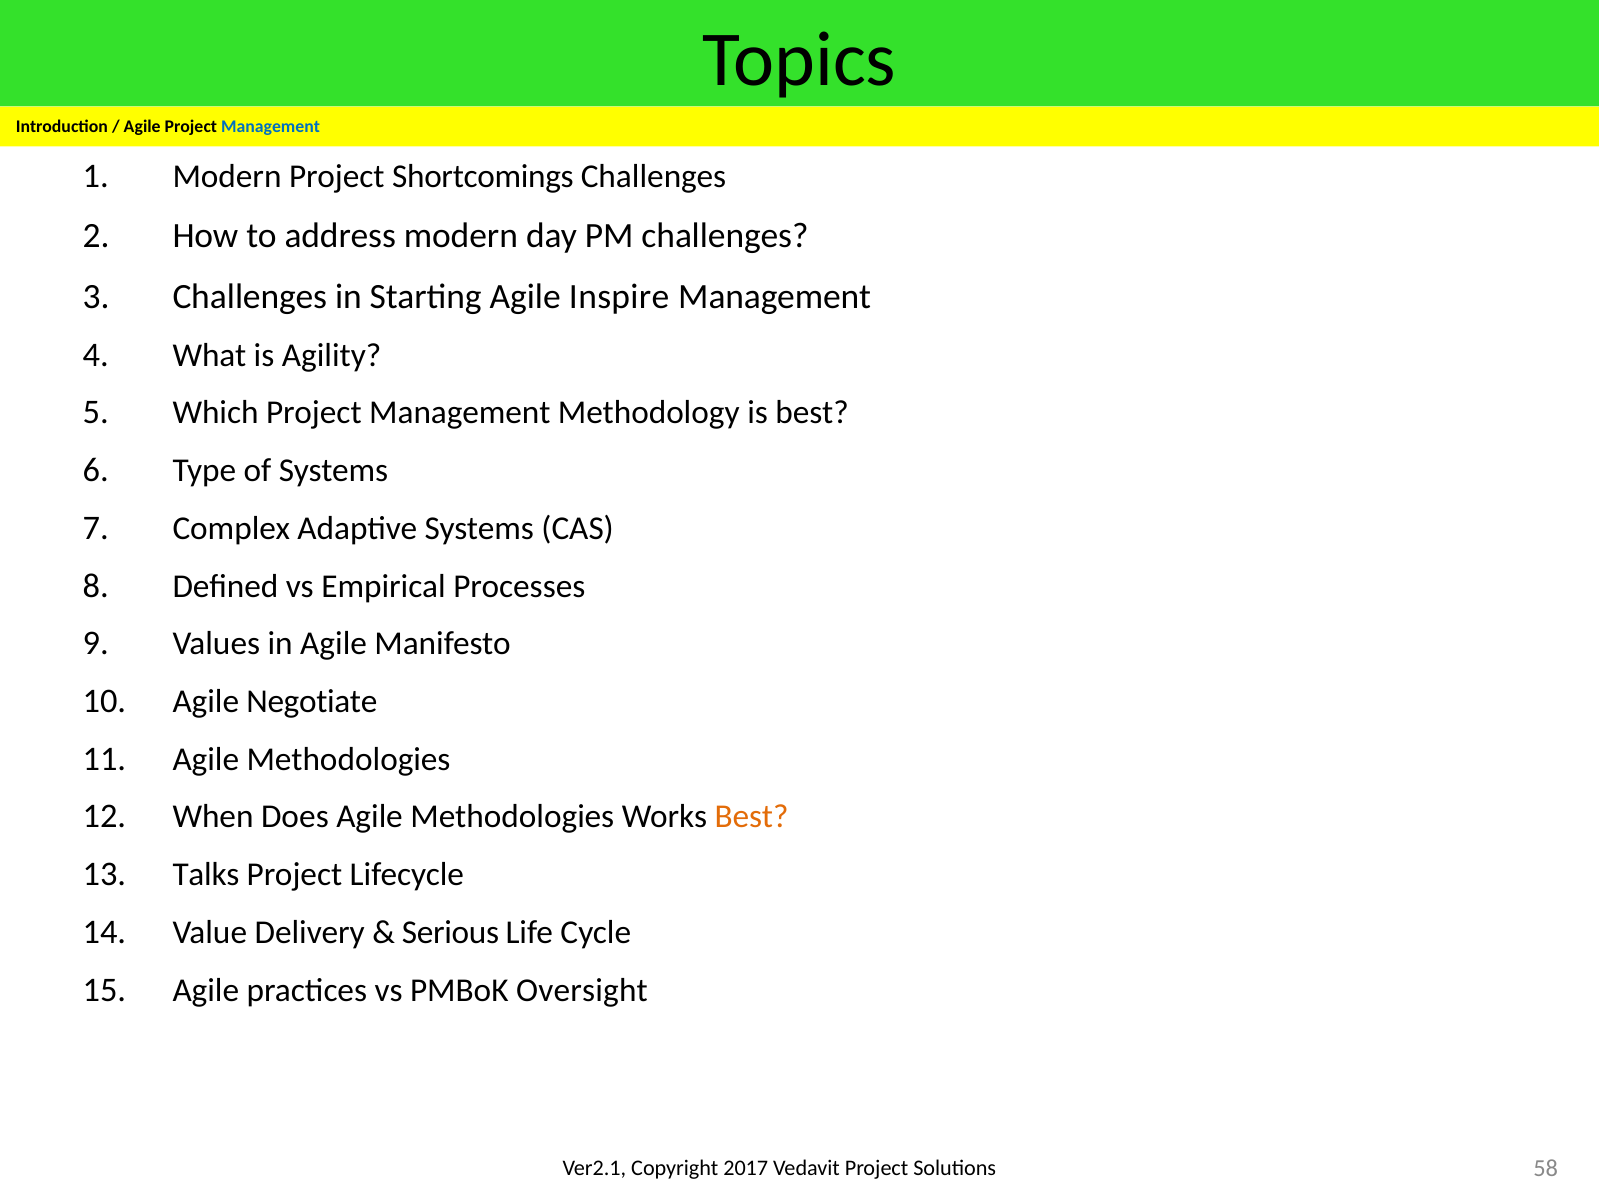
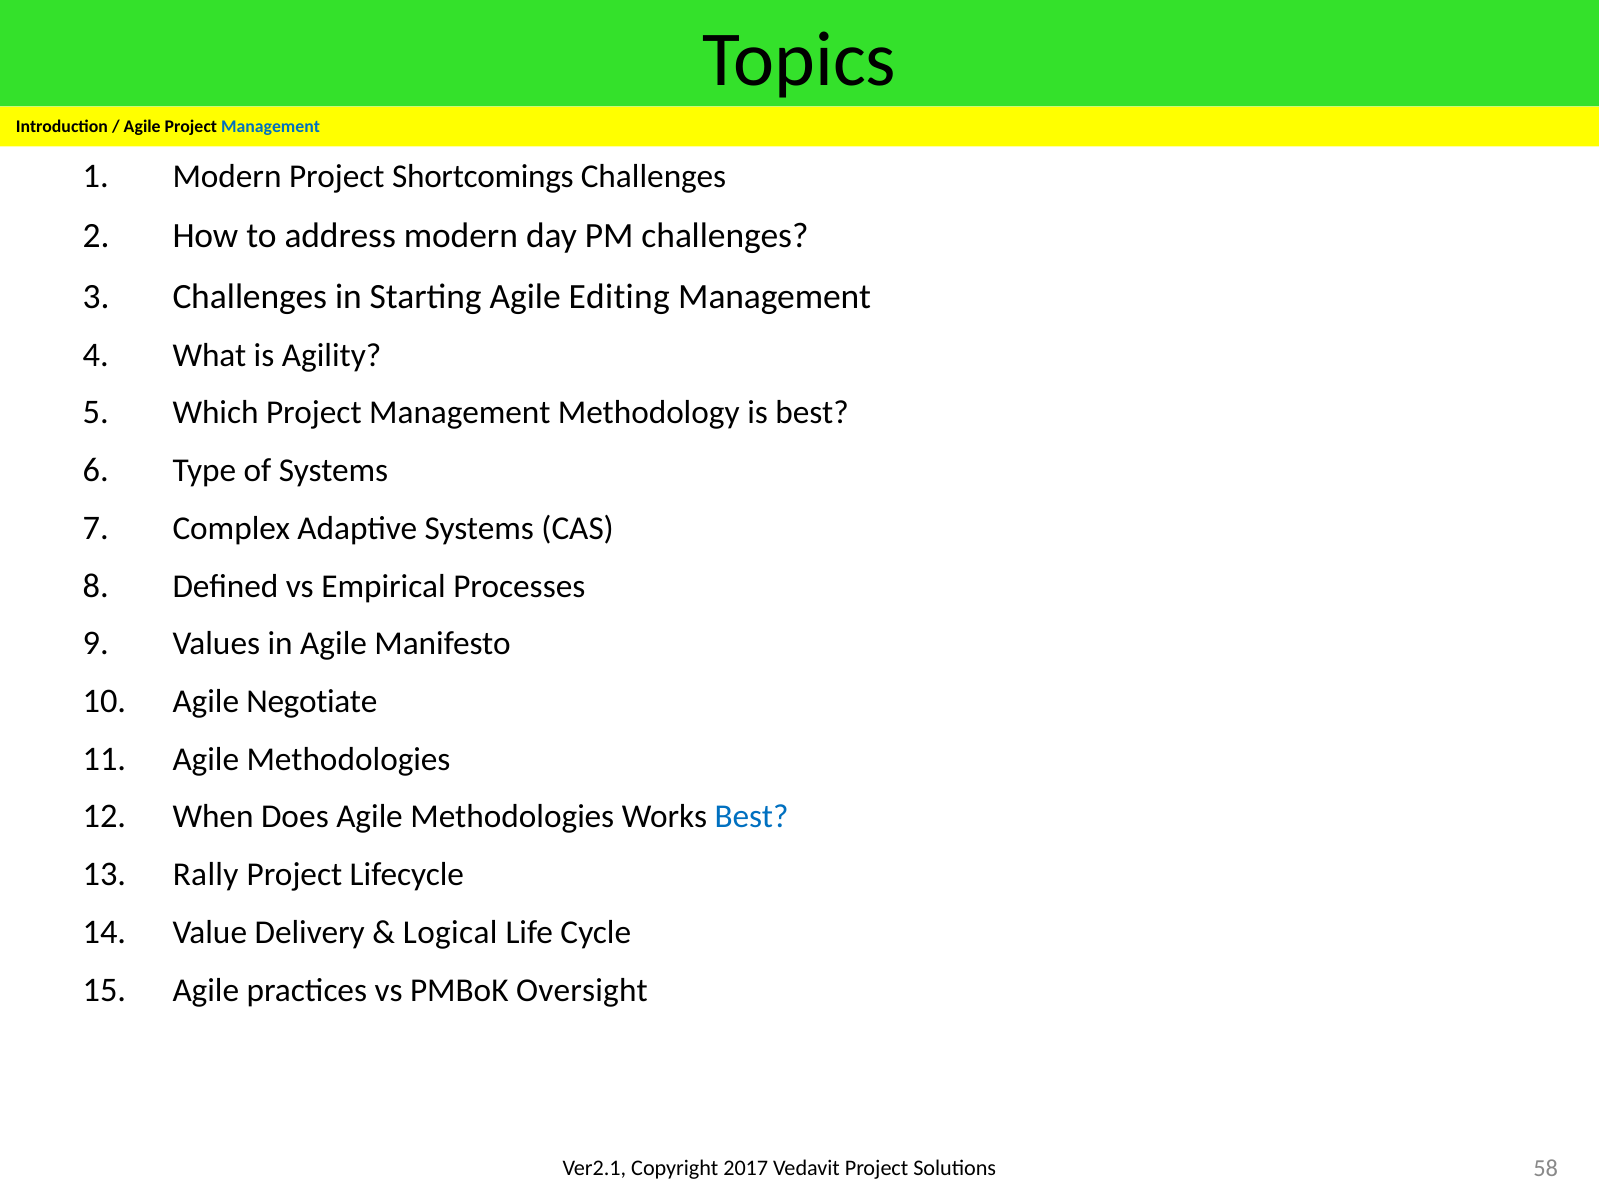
Inspire: Inspire -> Editing
Best at (752, 817) colour: orange -> blue
Talks: Talks -> Rally
Serious: Serious -> Logical
